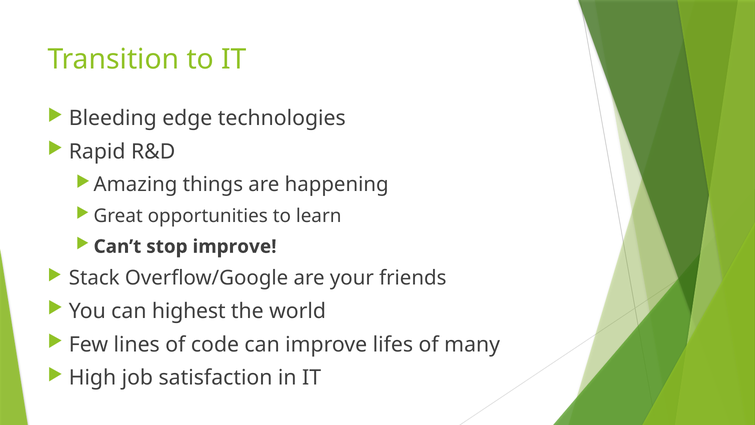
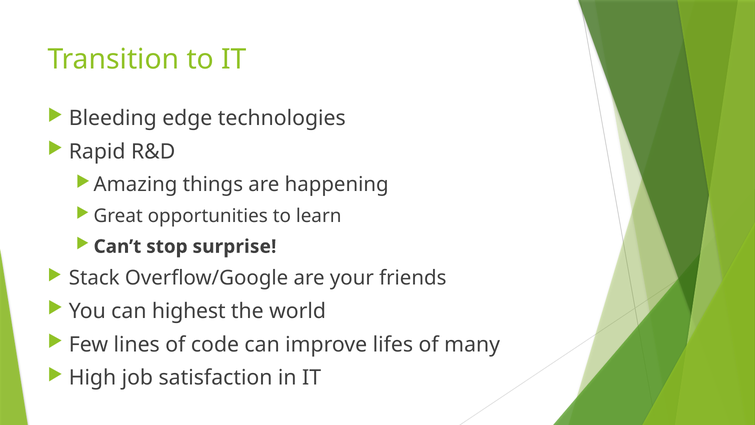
stop improve: improve -> surprise
